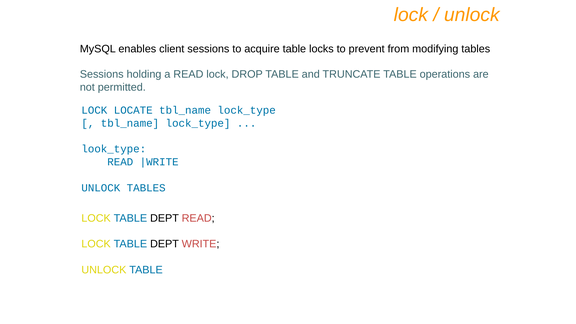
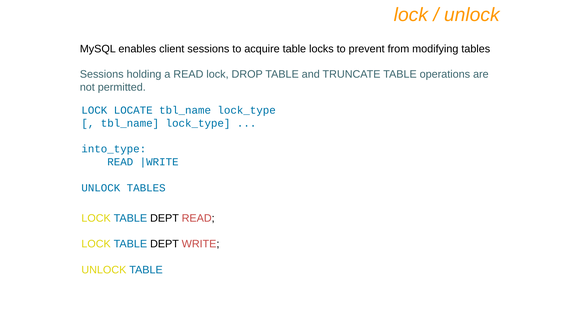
look_type: look_type -> into_type
